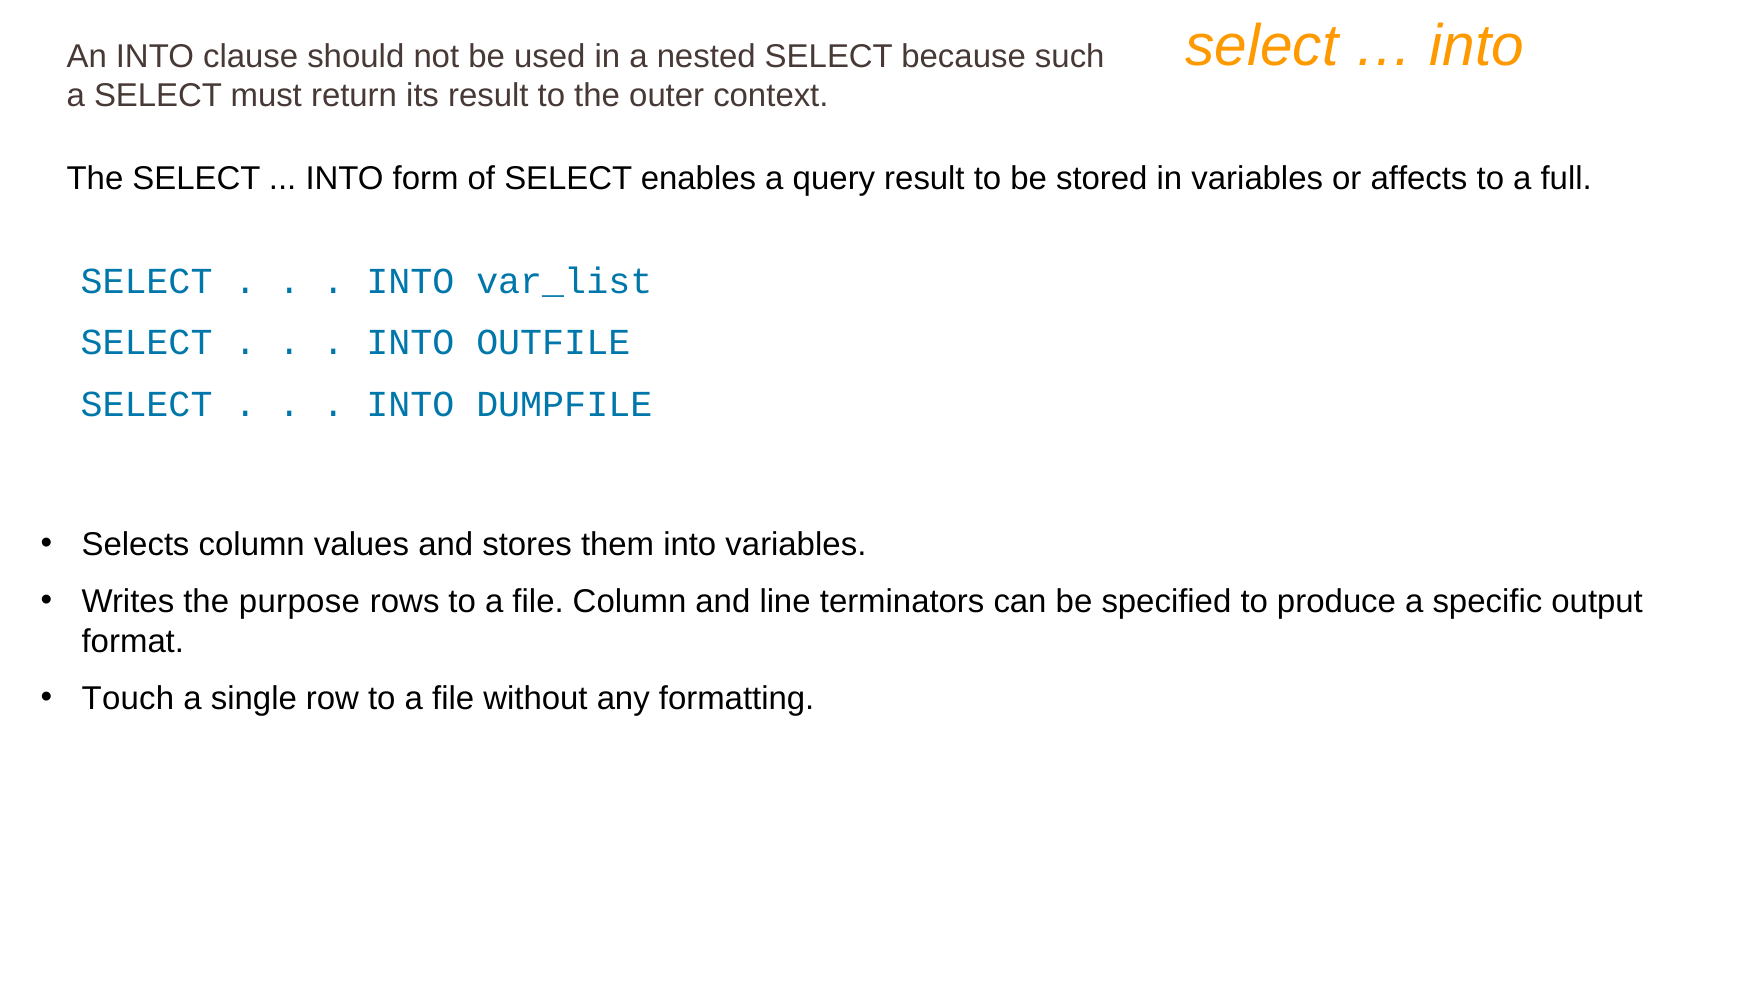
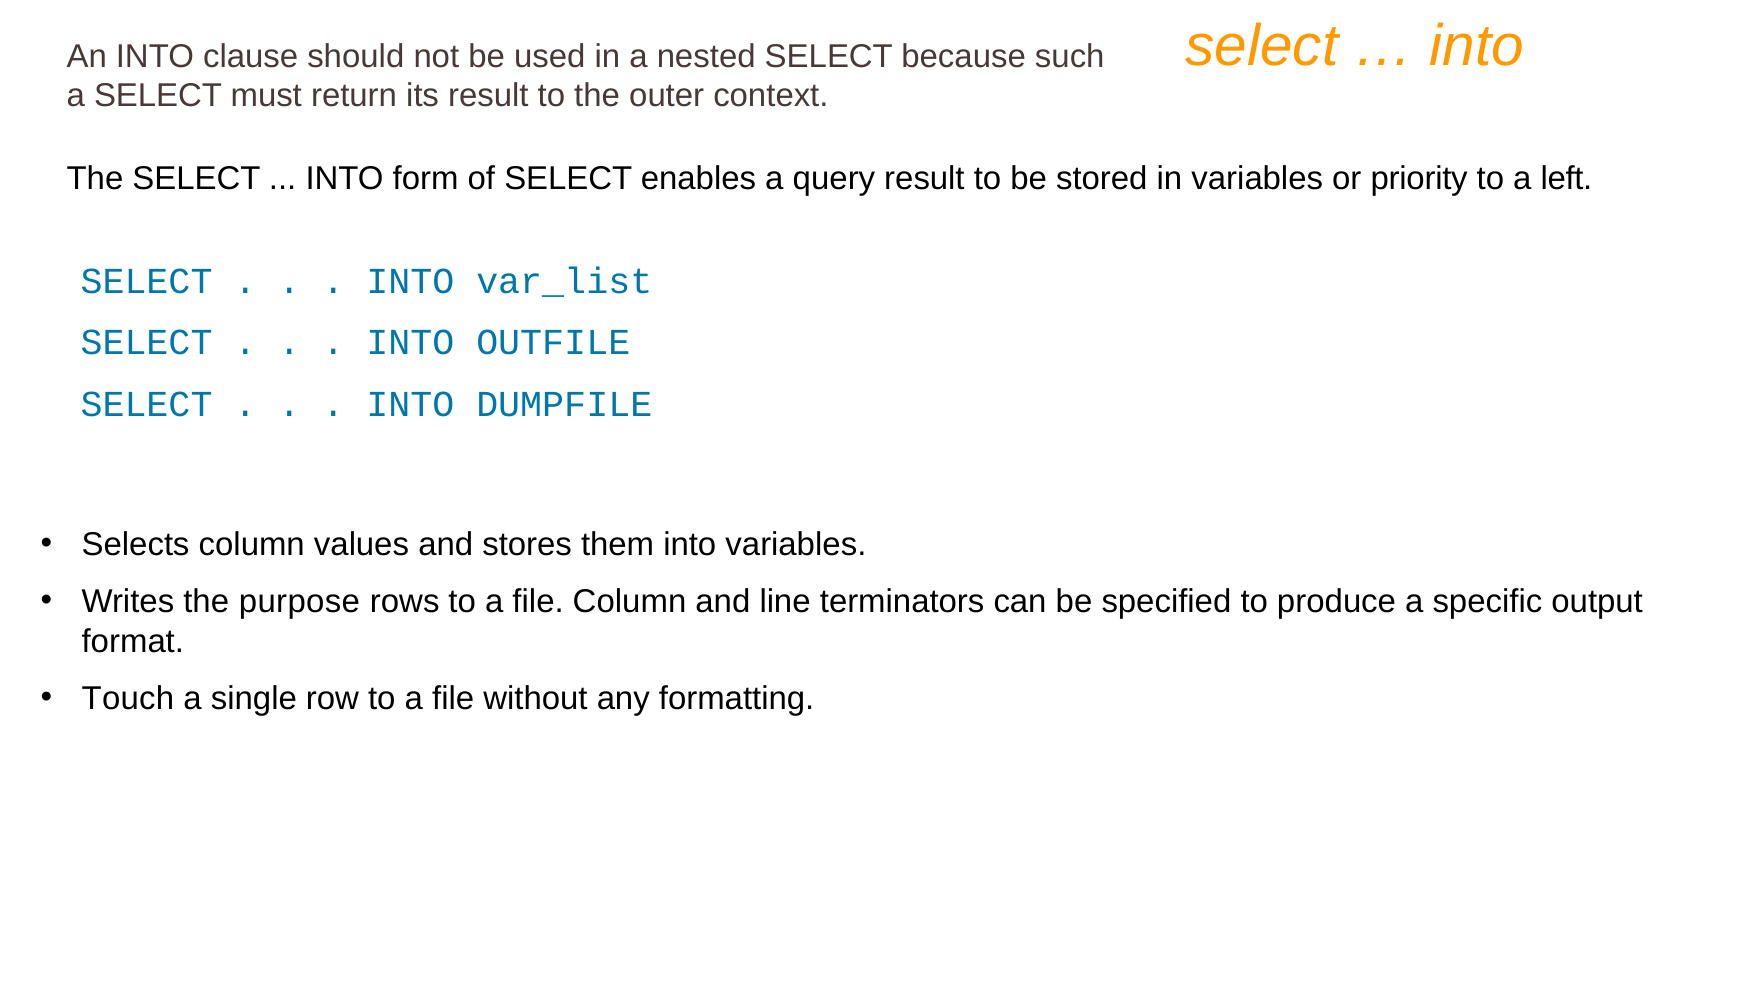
affects: affects -> priority
full: full -> left
